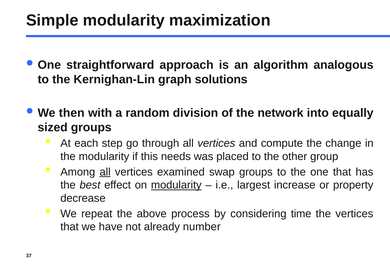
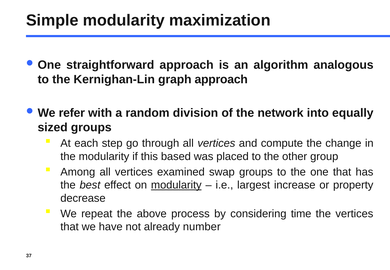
graph solutions: solutions -> approach
then: then -> refer
needs: needs -> based
all at (105, 172) underline: present -> none
